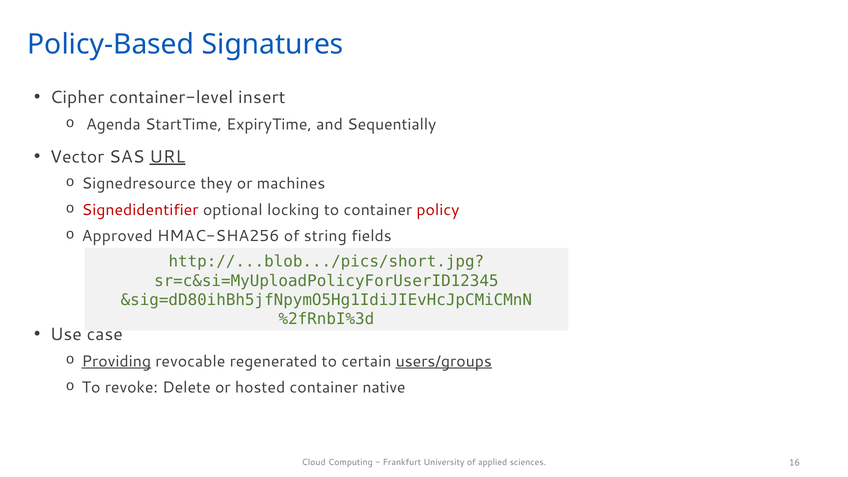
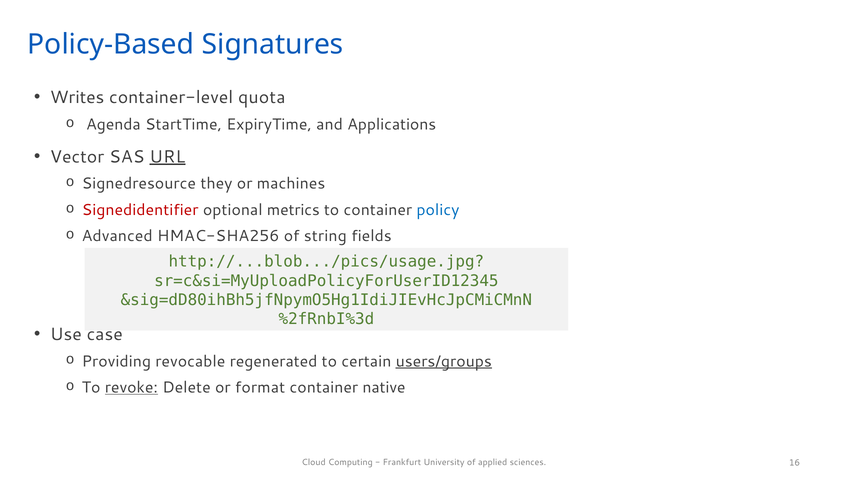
Cipher: Cipher -> Writes
insert: insert -> quota
Sequentially: Sequentially -> Applications
locking: locking -> metrics
policy colour: red -> blue
Approved: Approved -> Advanced
http://...blob.../pics/short.jpg: http://...blob.../pics/short.jpg -> http://...blob.../pics/usage.jpg
Providing underline: present -> none
revoke underline: none -> present
hosted: hosted -> format
